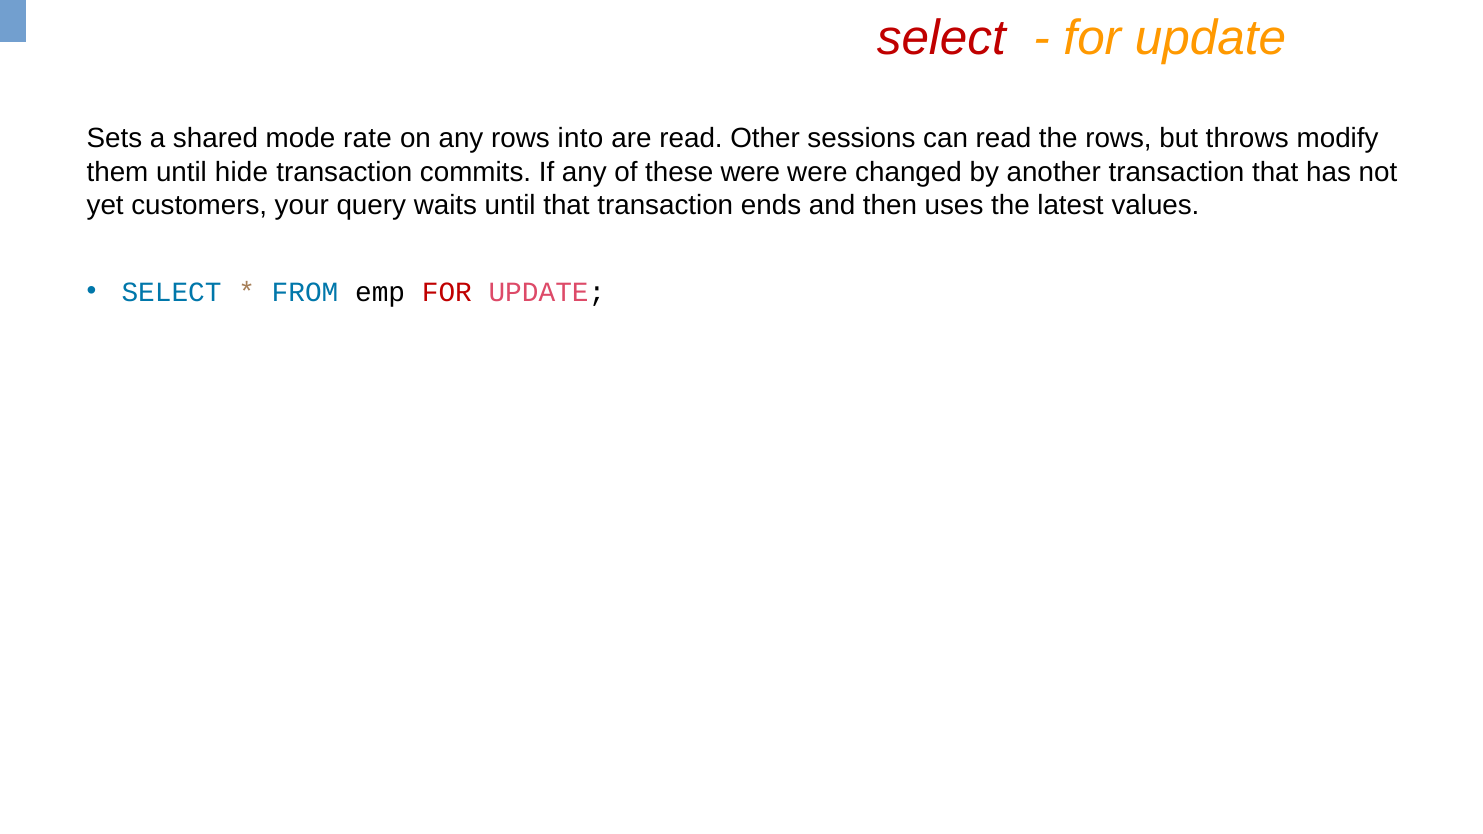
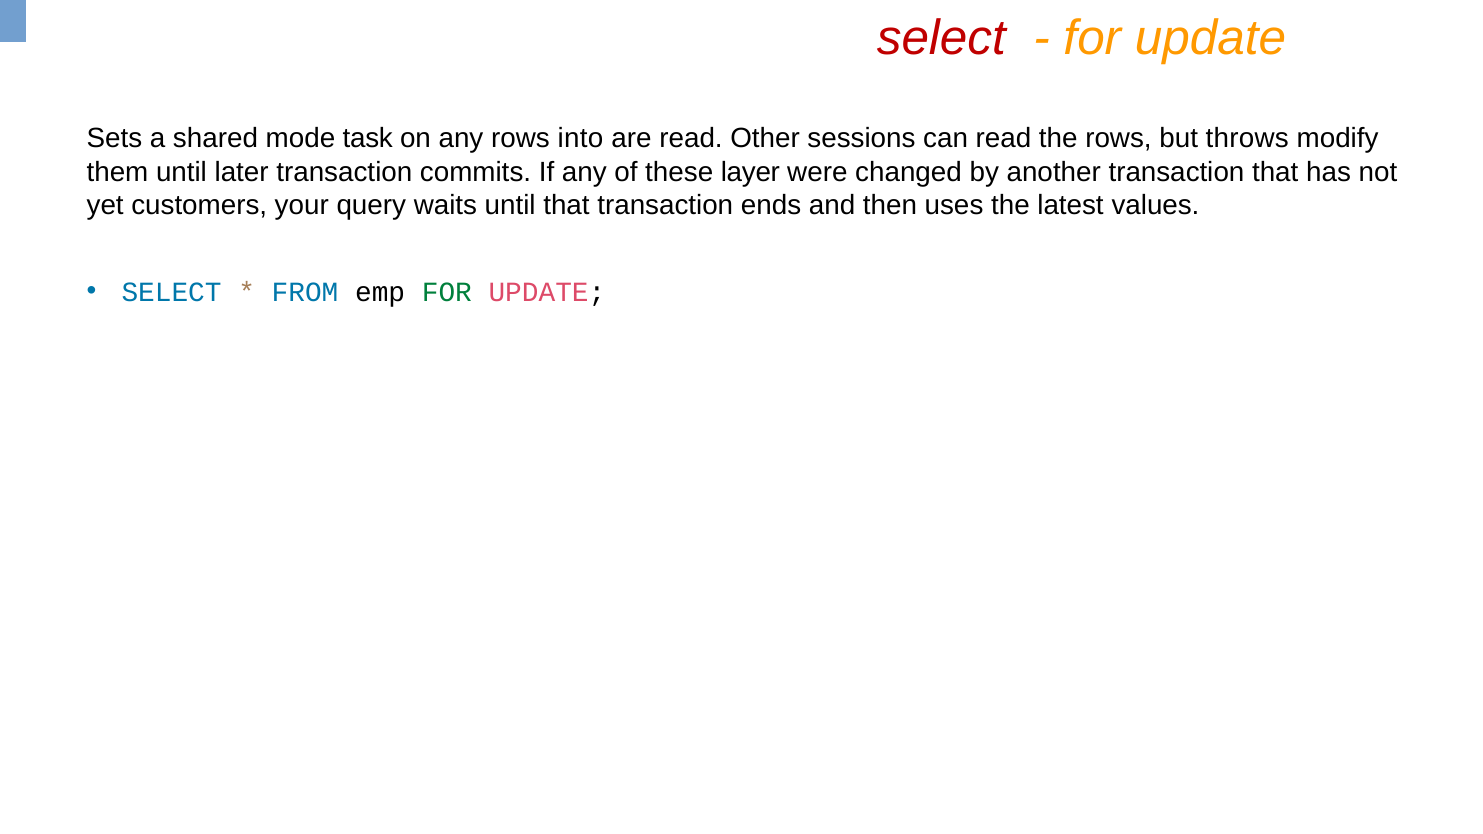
rate: rate -> task
hide: hide -> later
these were: were -> layer
FOR at (447, 292) colour: red -> green
